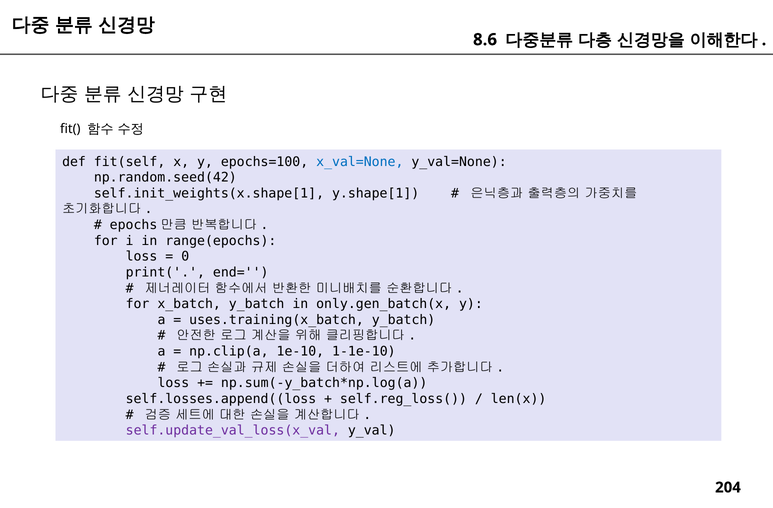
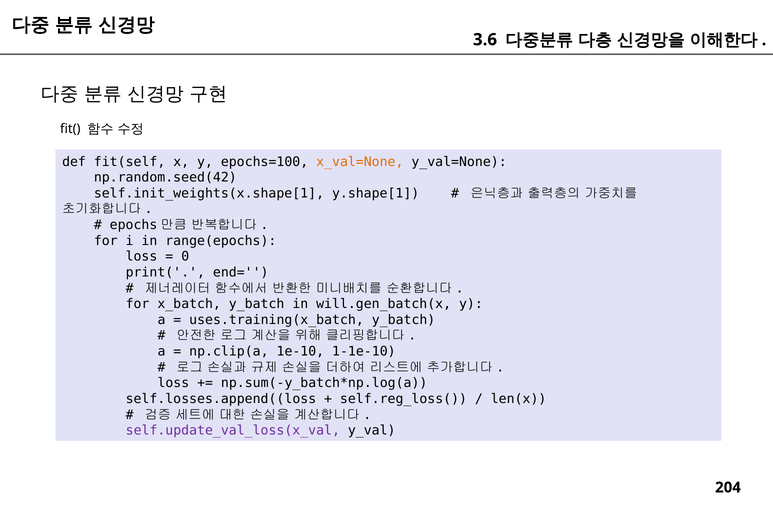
8.6: 8.6 -> 3.6
x_val=None colour: blue -> orange
only.gen_batch(x: only.gen_batch(x -> will.gen_batch(x
